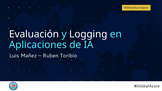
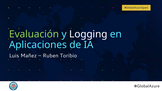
Evaluación colour: white -> light green
